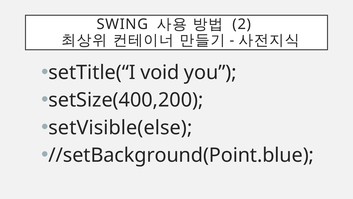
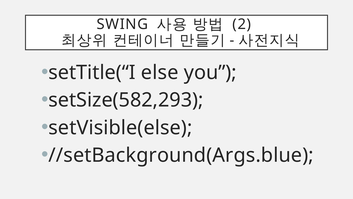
void: void -> else
setSize(400,200: setSize(400,200 -> setSize(582,293
//setBackground(Point.blue: //setBackground(Point.blue -> //setBackground(Args.blue
